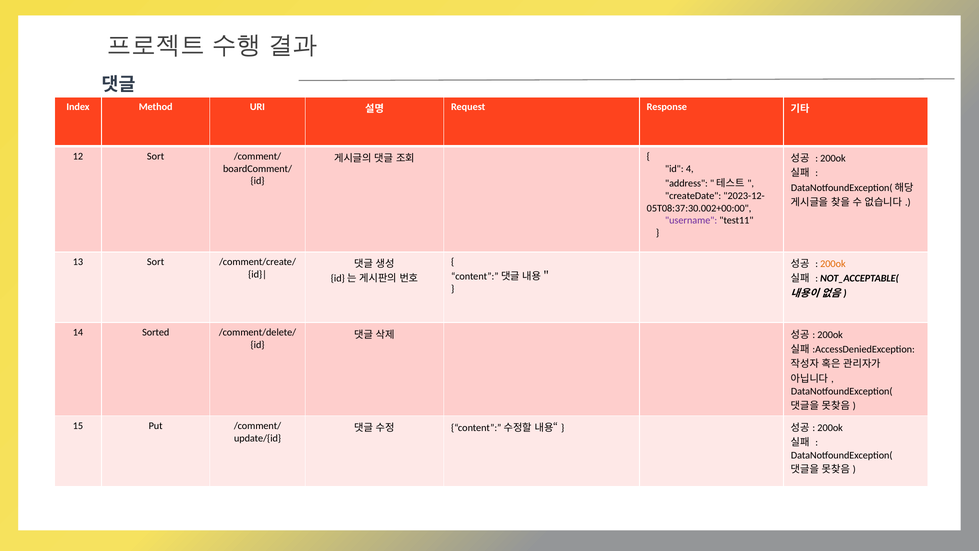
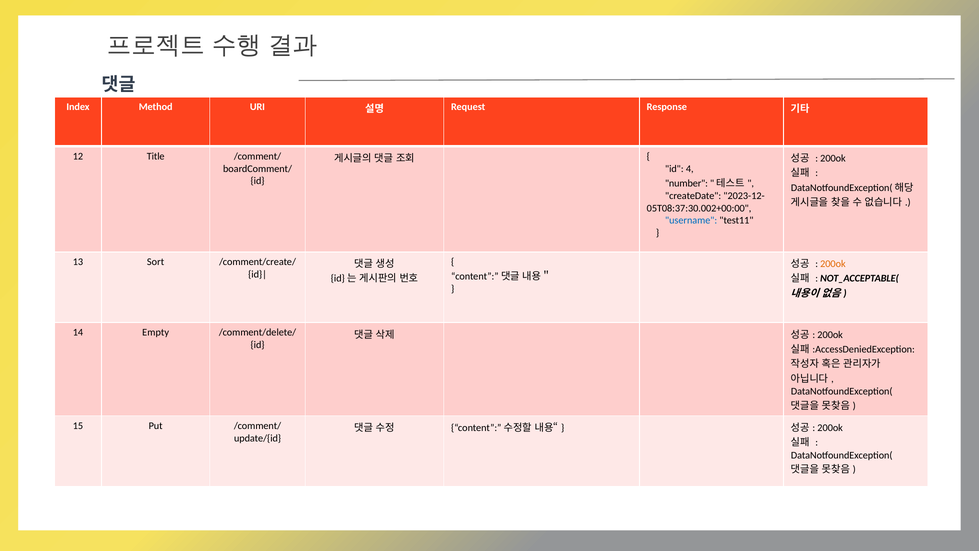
12 Sort: Sort -> Title
address: address -> number
username colour: purple -> blue
Sorted: Sorted -> Empty
